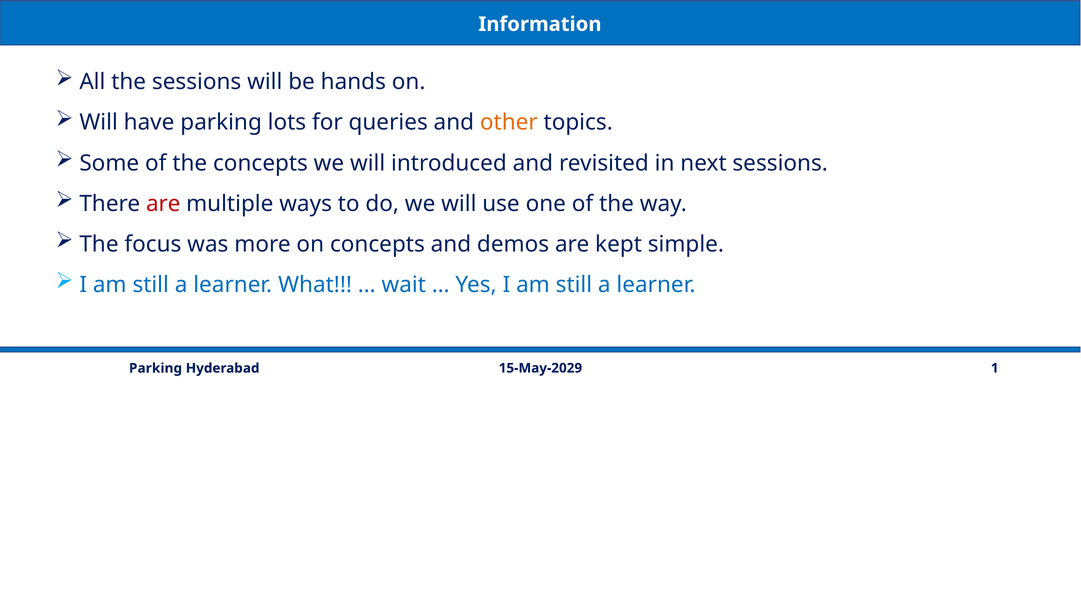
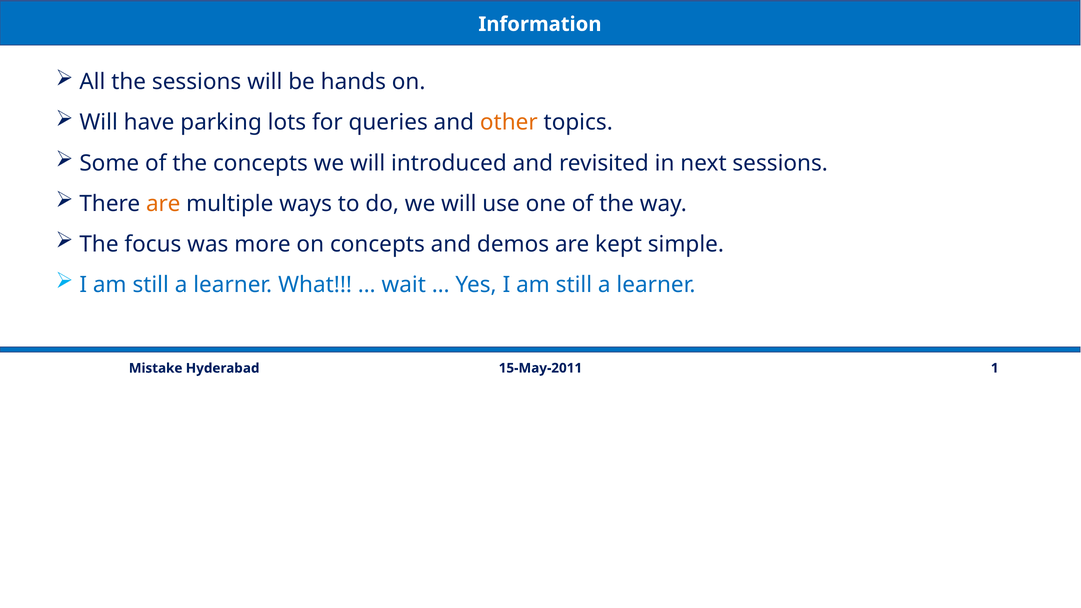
are at (163, 204) colour: red -> orange
15-May-2029: 15-May-2029 -> 15-May-2011
Parking at (156, 368): Parking -> Mistake
